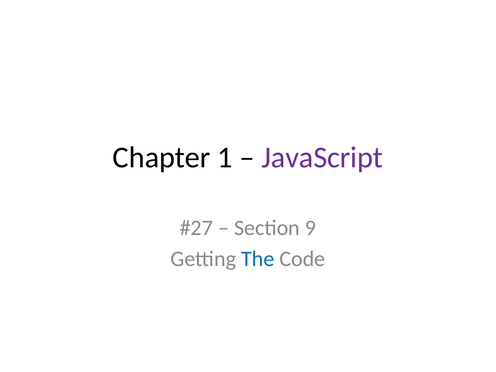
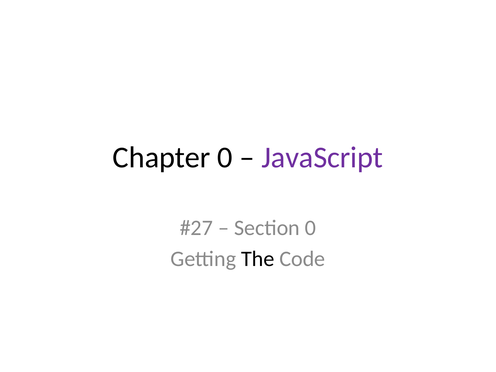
Chapter 1: 1 -> 0
Section 9: 9 -> 0
The colour: blue -> black
